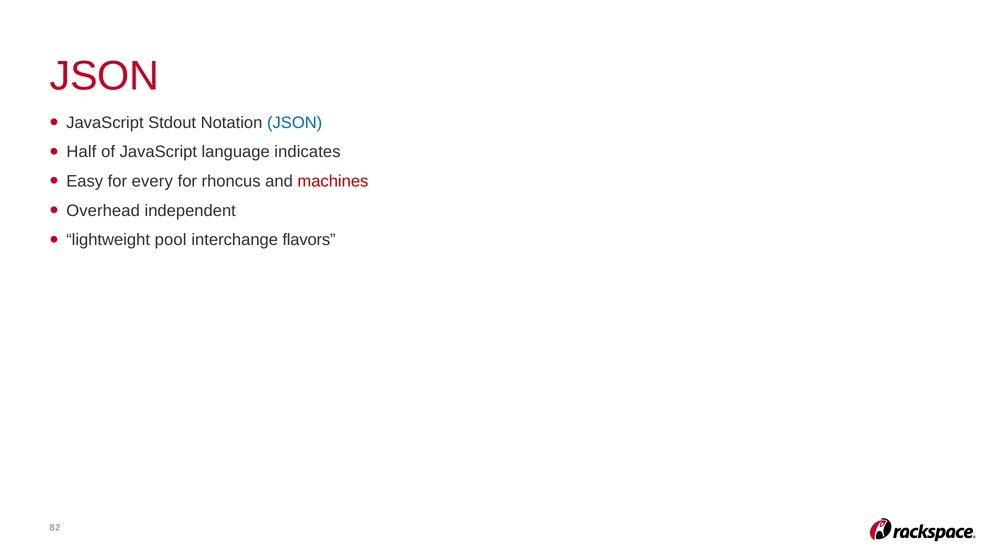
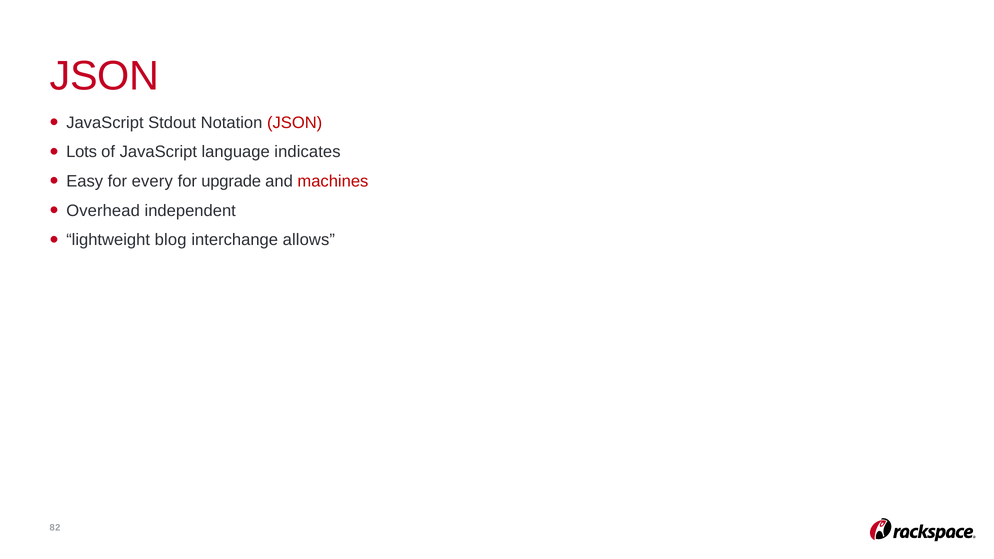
JSON at (295, 123) colour: blue -> red
Half: Half -> Lots
rhoncus: rhoncus -> upgrade
pool: pool -> blog
flavors: flavors -> allows
